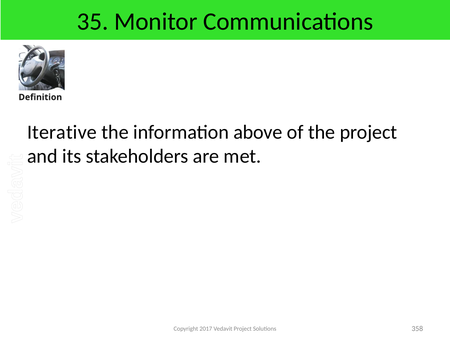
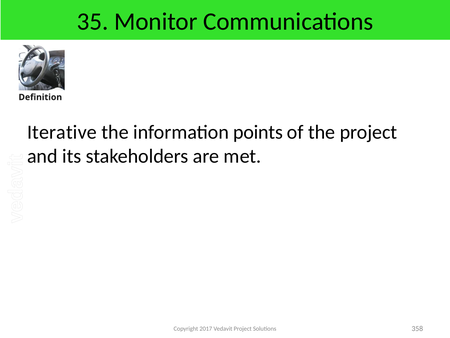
above: above -> points
